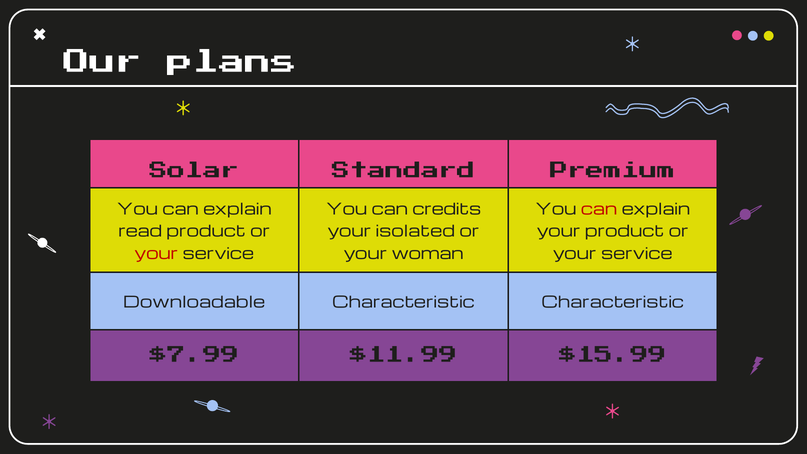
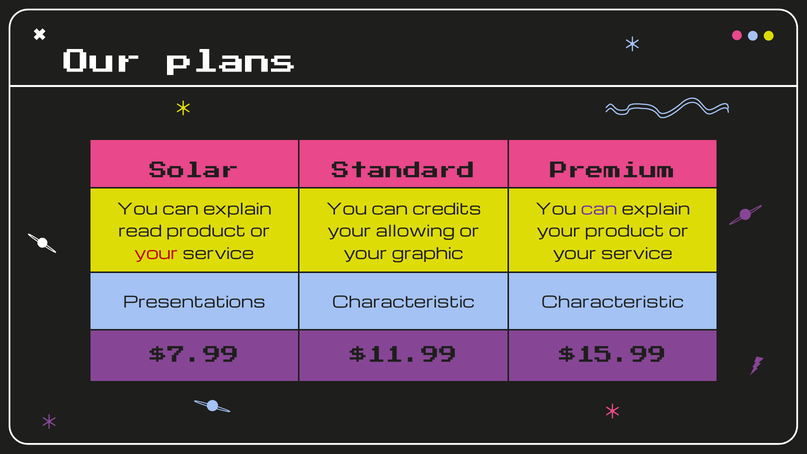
can at (599, 209) colour: red -> purple
isolated: isolated -> allowing
woman: woman -> graphic
Downloadable: Downloadable -> Presentations
